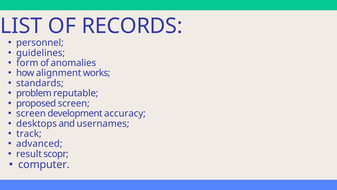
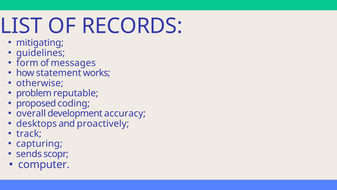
personnel: personnel -> mitigating
anomalies: anomalies -> messages
alignment: alignment -> statement
standards: standards -> otherwise
proposed screen: screen -> coding
screen at (31, 113): screen -> overall
usernames: usernames -> proactively
advanced: advanced -> capturing
result: result -> sends
